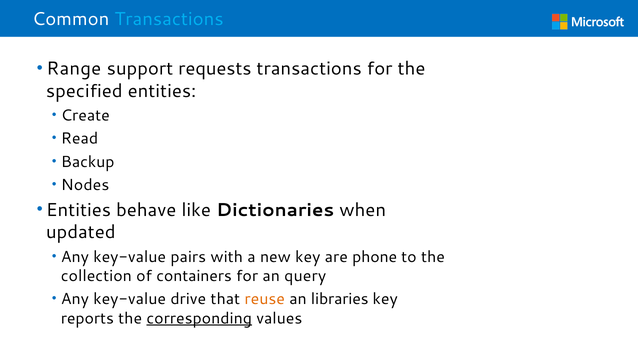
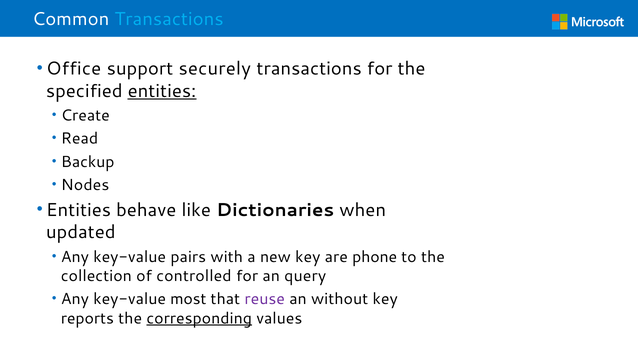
Range: Range -> Office
requests: requests -> securely
entities at (162, 91) underline: none -> present
containers: containers -> controlled
drive: drive -> most
reuse colour: orange -> purple
libraries: libraries -> without
